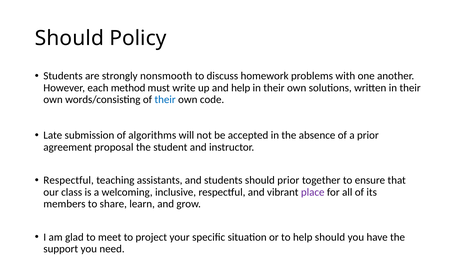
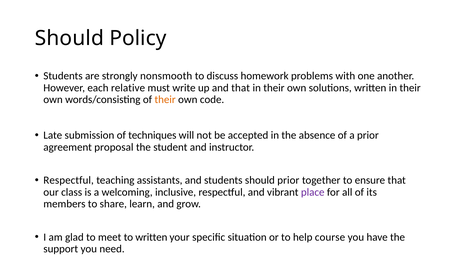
method: method -> relative
and help: help -> that
their at (165, 100) colour: blue -> orange
algorithms: algorithms -> techniques
to project: project -> written
help should: should -> course
